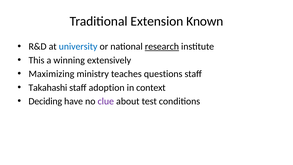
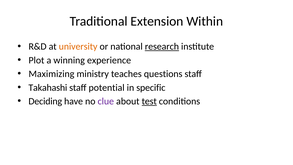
Known: Known -> Within
university colour: blue -> orange
This: This -> Plot
extensively: extensively -> experience
adoption: adoption -> potential
context: context -> specific
test underline: none -> present
